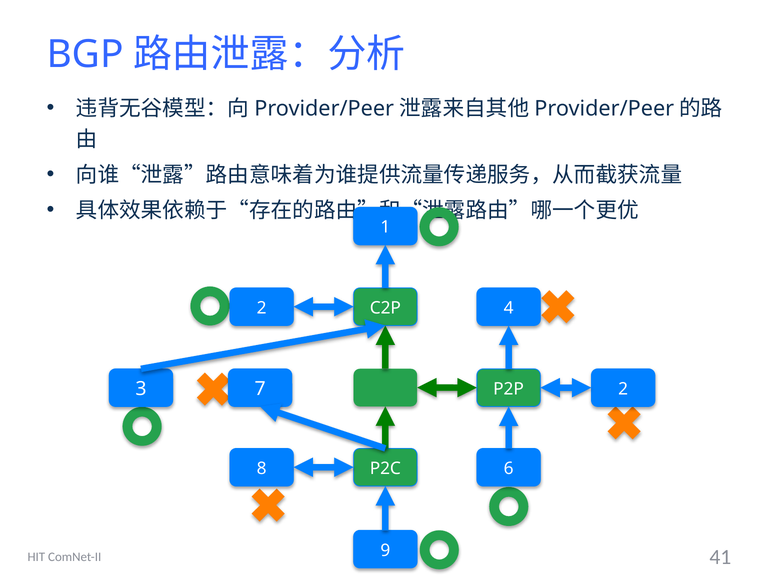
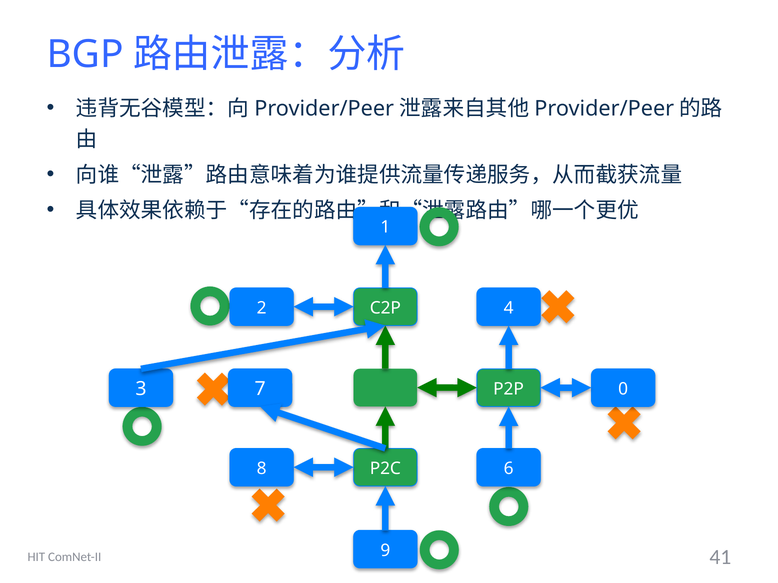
3 2: 2 -> 0
